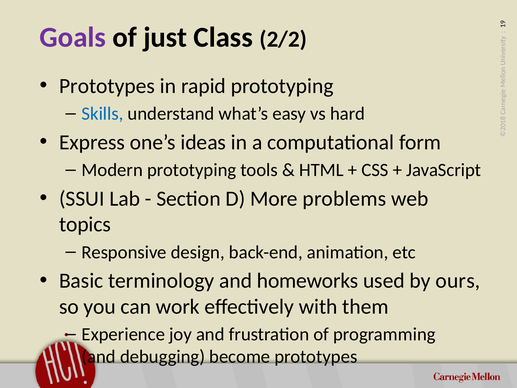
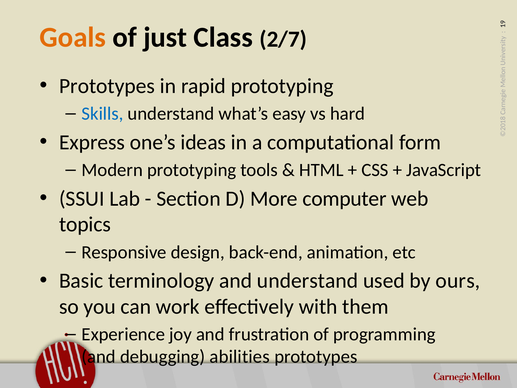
Goals colour: purple -> orange
2/2: 2/2 -> 2/7
problems: problems -> computer
and homeworks: homeworks -> understand
become: become -> abilities
